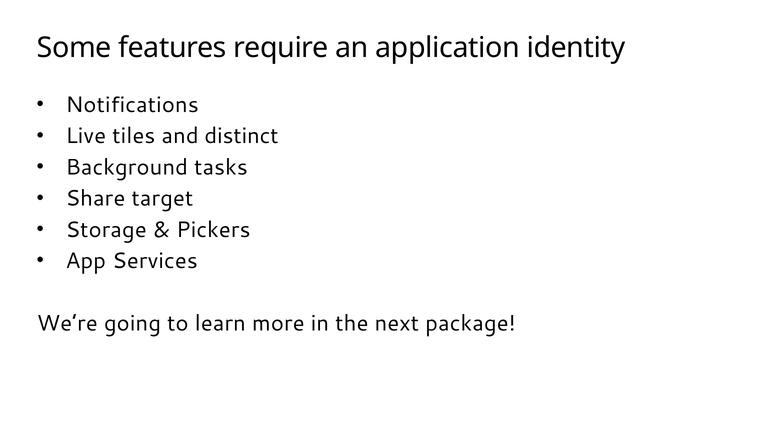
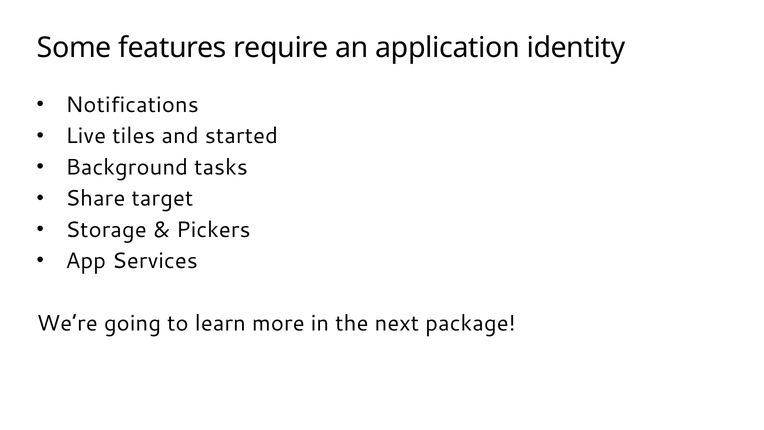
distinct: distinct -> started
